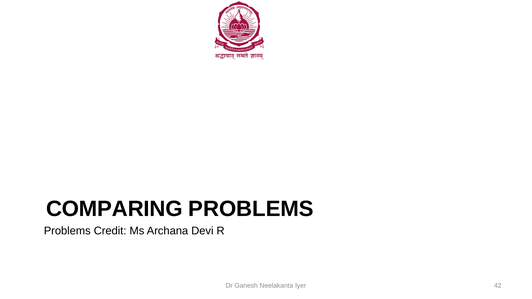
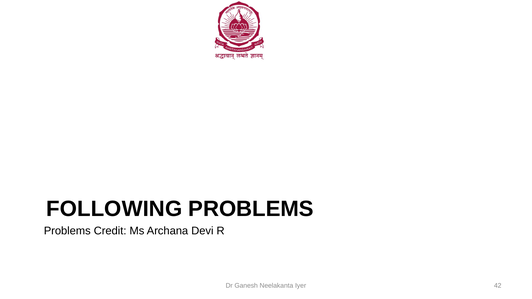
COMPARING: COMPARING -> FOLLOWING
